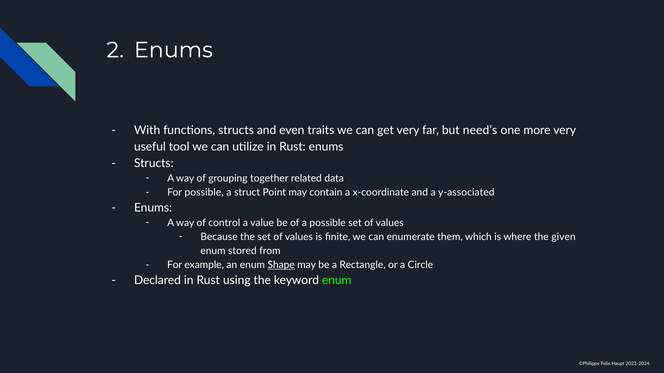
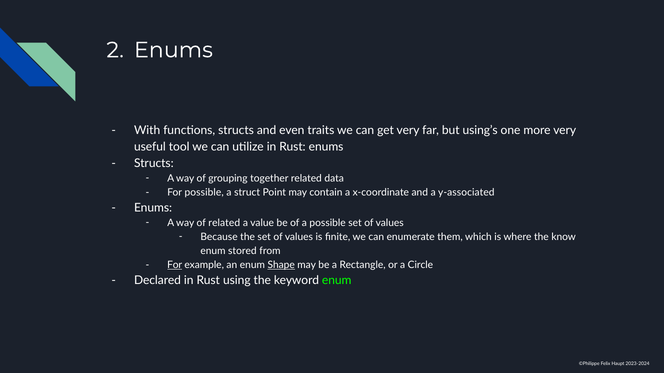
need’s: need’s -> using’s
of control: control -> related
given: given -> know
For at (175, 265) underline: none -> present
